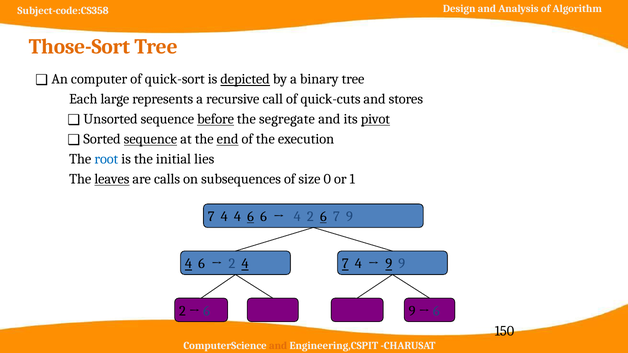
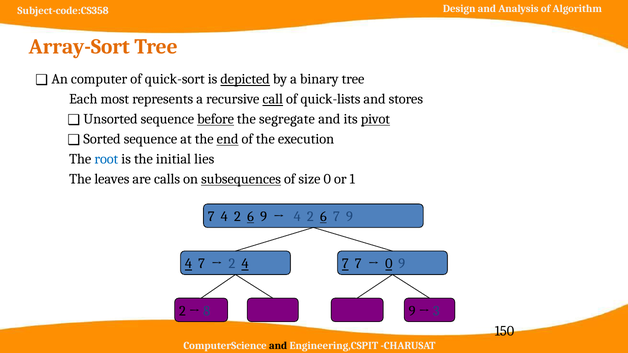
Those-Sort: Those-Sort -> Array-Sort
large: large -> most
call underline: none -> present
quick-cuts: quick-cuts -> quick-lists
sequence at (150, 139) underline: present -> none
leaves underline: present -> none
subsequences underline: none -> present
7 4 4: 4 -> 2
6 6: 6 -> 9
6 at (202, 264): 6 -> 7
4 7 4: 4 -> 7
9 at (389, 264): 9 -> 0
6 at (207, 311): 6 -> 8
6 at (436, 311): 6 -> 3
and at (278, 346) colour: orange -> black
